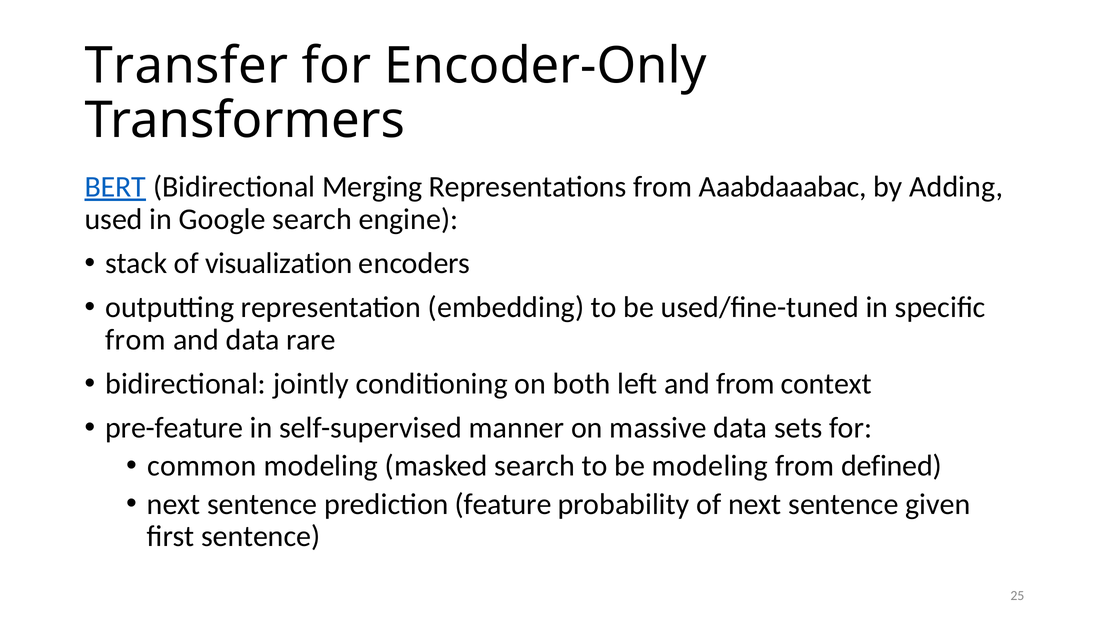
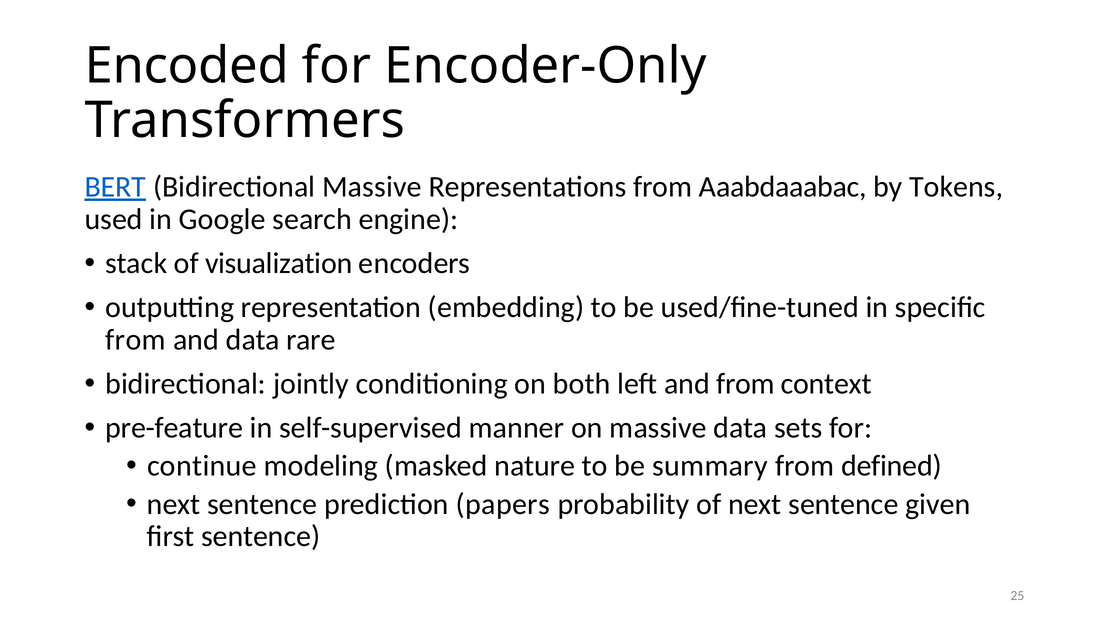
Transfer: Transfer -> Encoded
Bidirectional Merging: Merging -> Massive
Adding: Adding -> Tokens
common: common -> continue
masked search: search -> nature
be modeling: modeling -> summary
feature: feature -> papers
